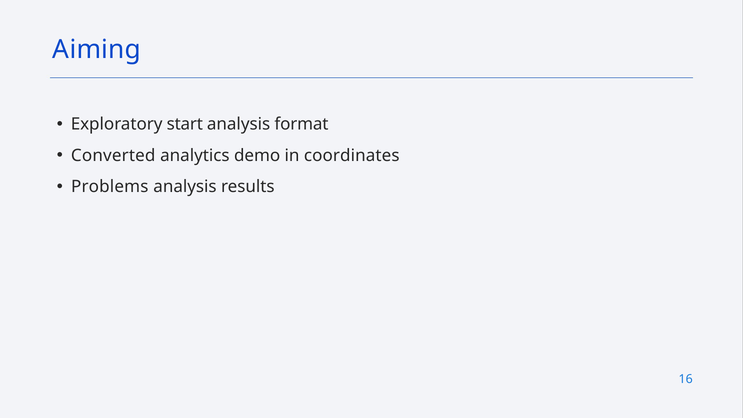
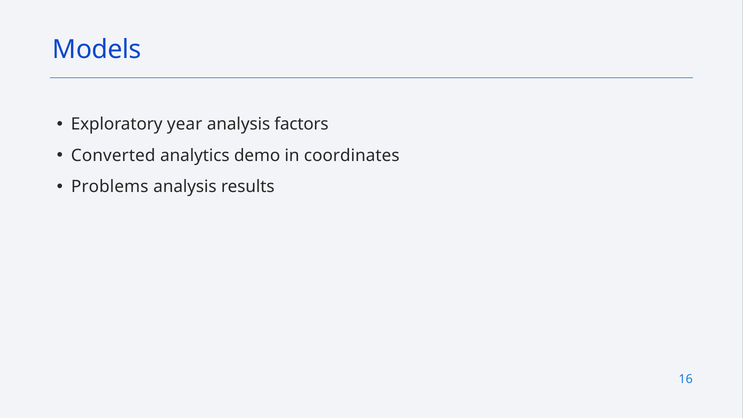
Aiming: Aiming -> Models
start: start -> year
format: format -> factors
